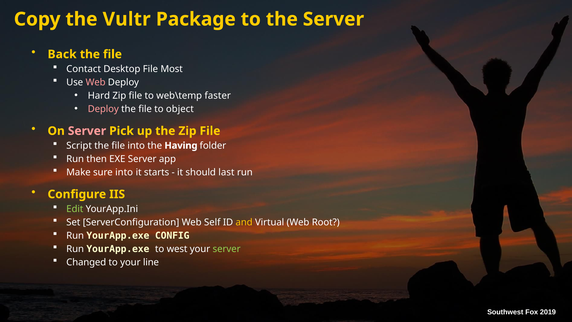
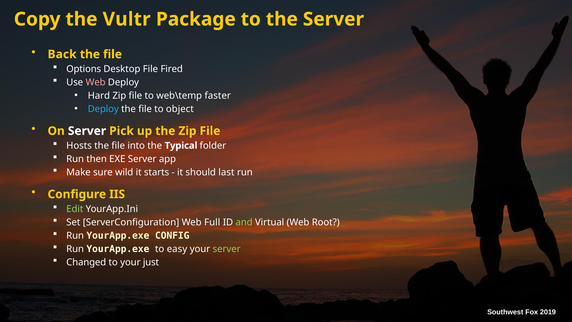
Contact: Contact -> Options
Most: Most -> Fired
Deploy at (103, 109) colour: pink -> light blue
Server at (87, 131) colour: pink -> white
Script: Script -> Hosts
Having: Having -> Typical
sure into: into -> wild
Self: Self -> Full
and colour: yellow -> light green
west: west -> easy
line: line -> just
